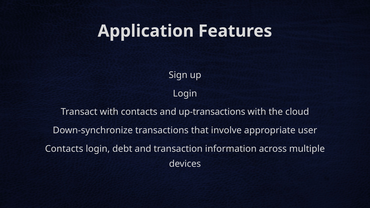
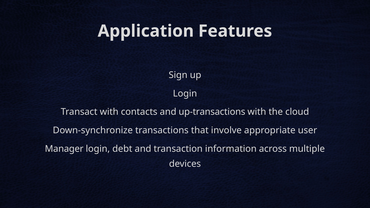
Contacts at (64, 149): Contacts -> Manager
